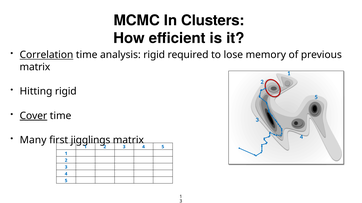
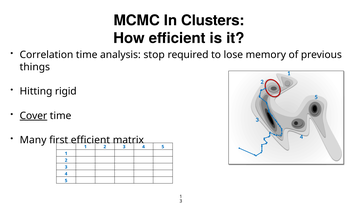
Correlation underline: present -> none
analysis rigid: rigid -> stop
matrix at (35, 67): matrix -> things
first jigglings: jigglings -> efficient
